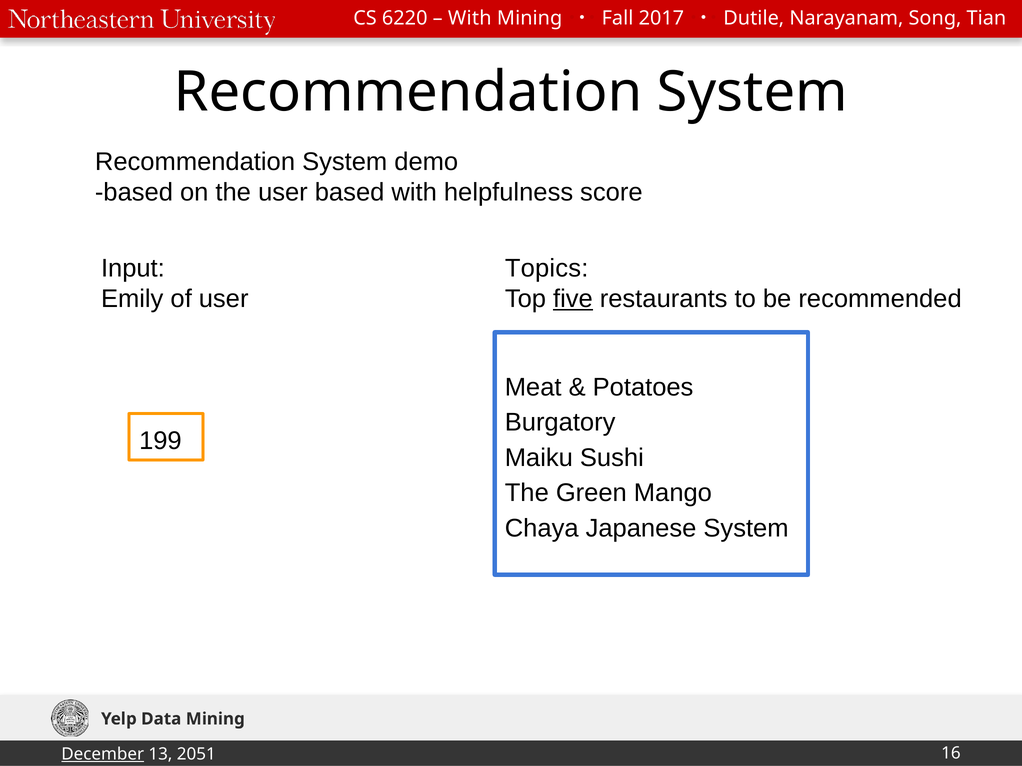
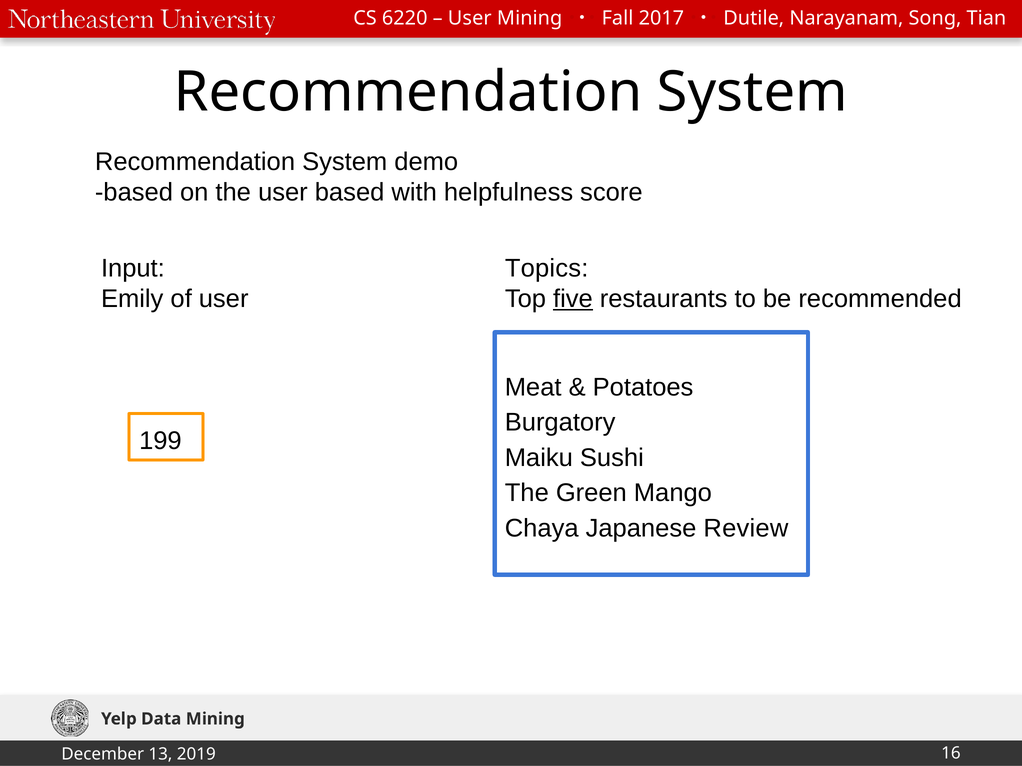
With at (470, 18): With -> User
Japanese System: System -> Review
December underline: present -> none
2051: 2051 -> 2019
